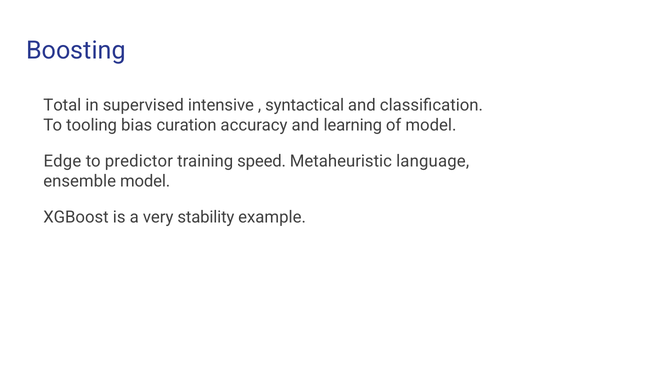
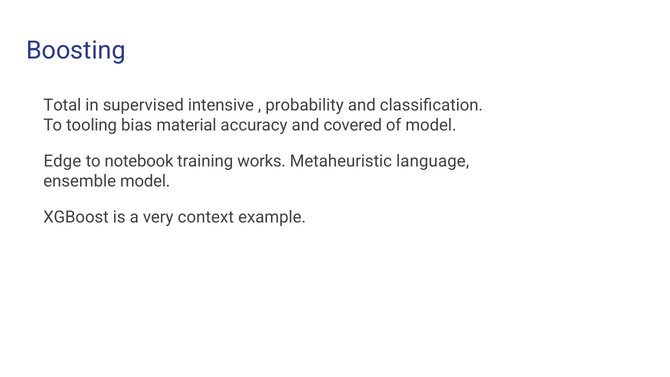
syntactical: syntactical -> probability
curation: curation -> material
learning: learning -> covered
predictor: predictor -> notebook
speed: speed -> works
stability: stability -> context
